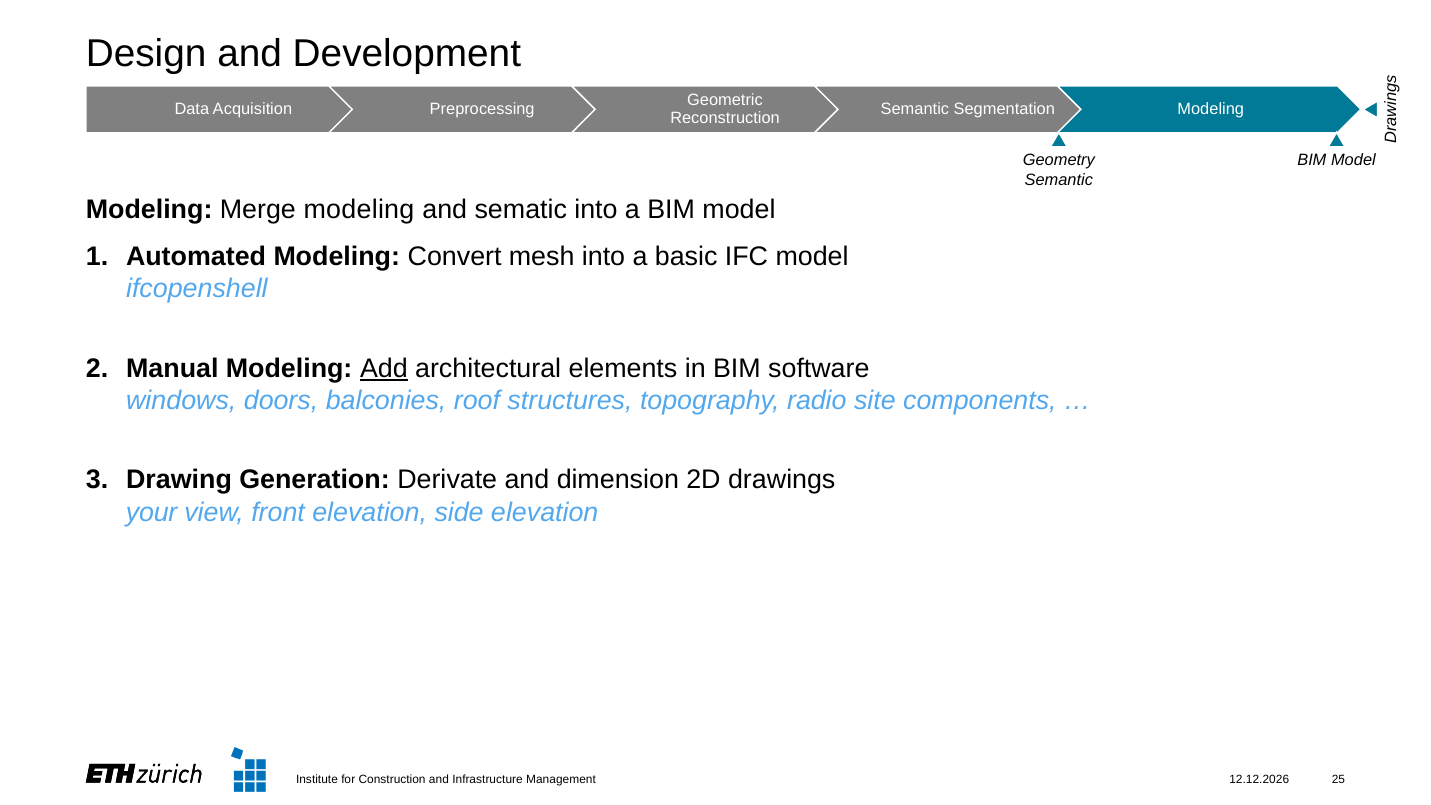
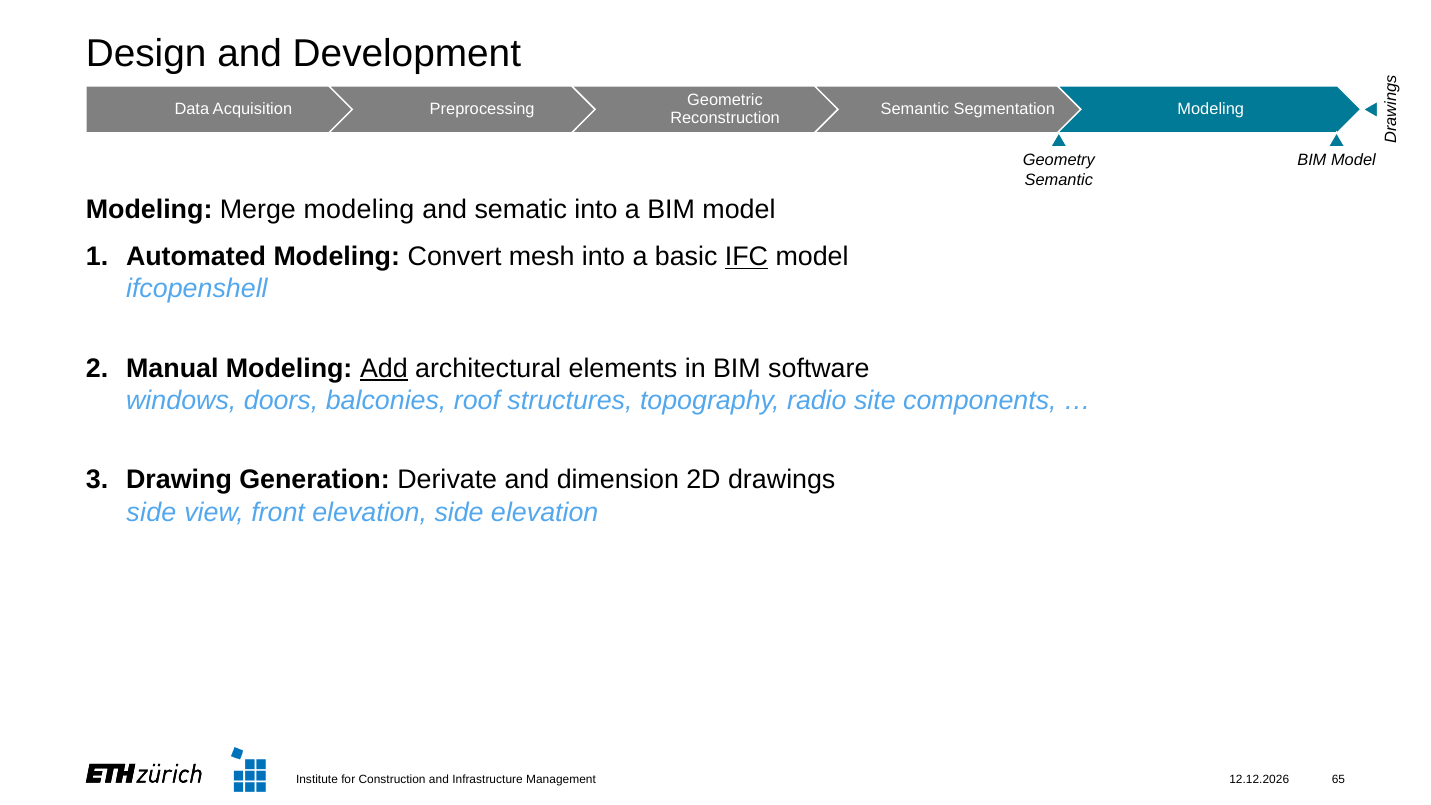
IFC underline: none -> present
your at (152, 512): your -> side
25: 25 -> 65
